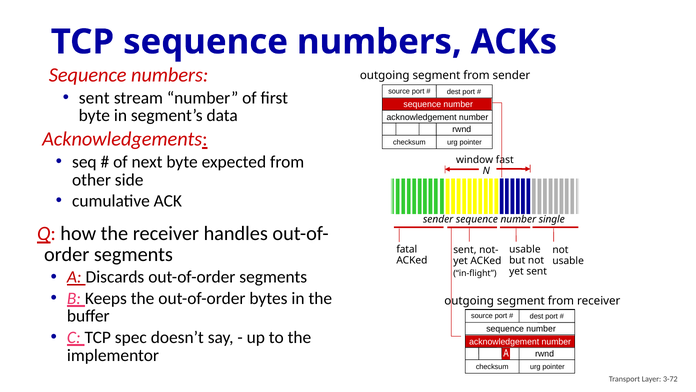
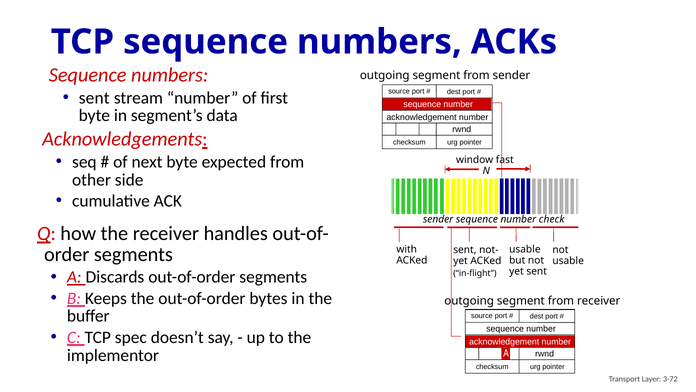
single: single -> check
fatal: fatal -> with
